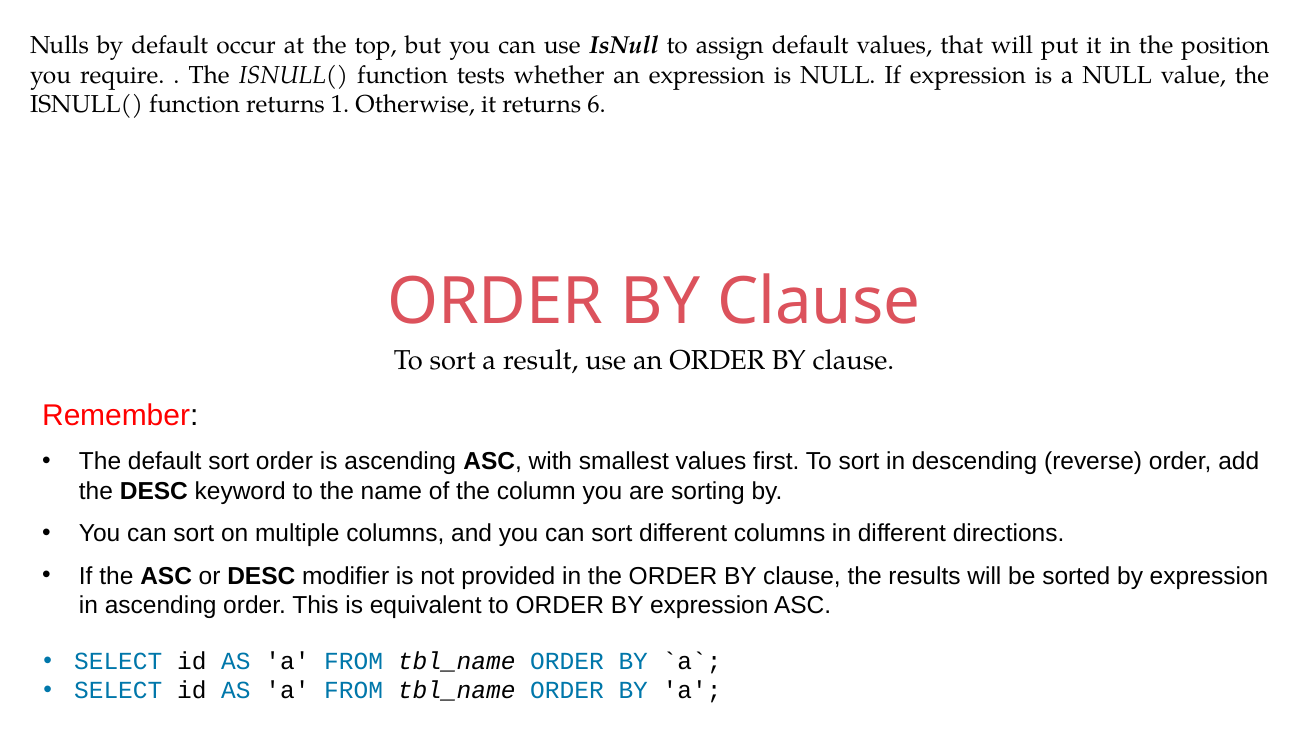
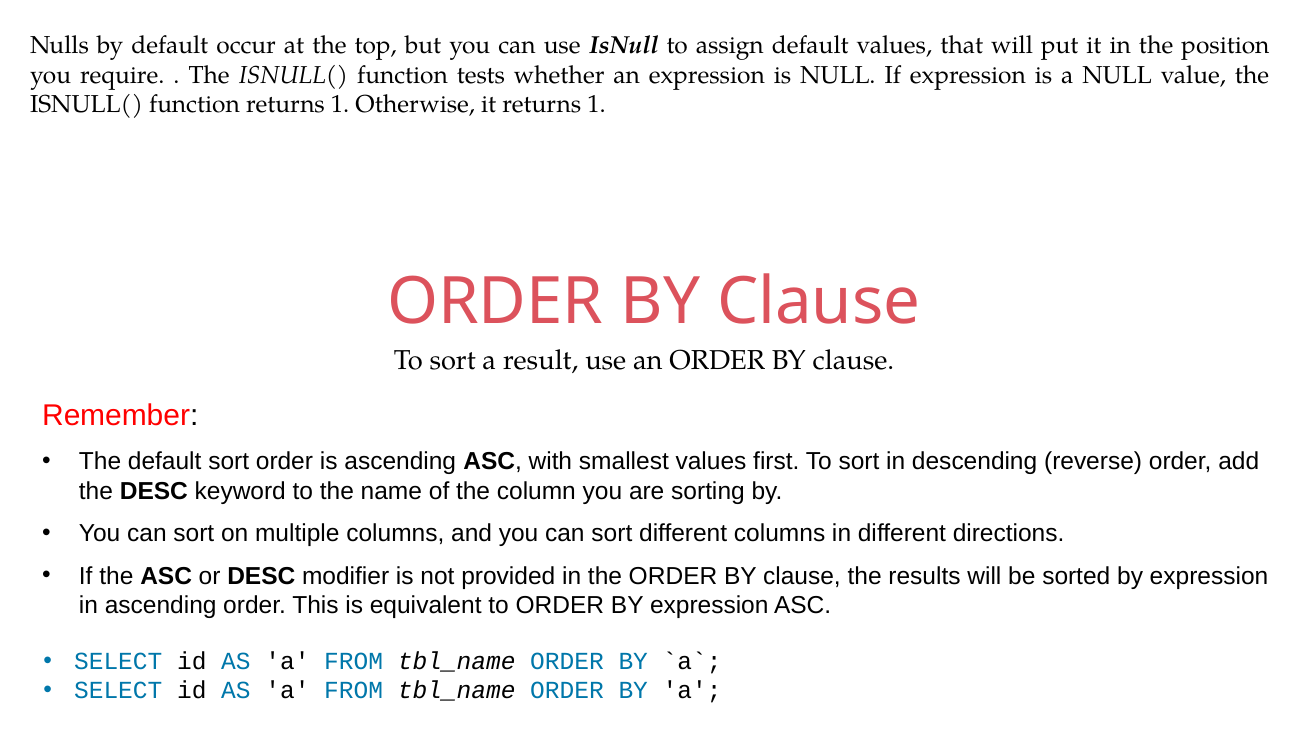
it returns 6: 6 -> 1
